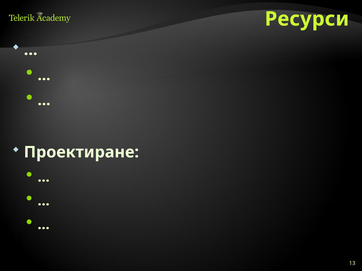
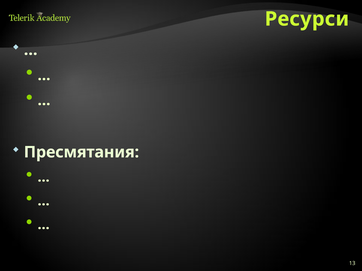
Проектиране: Проектиране -> Пресмятания
